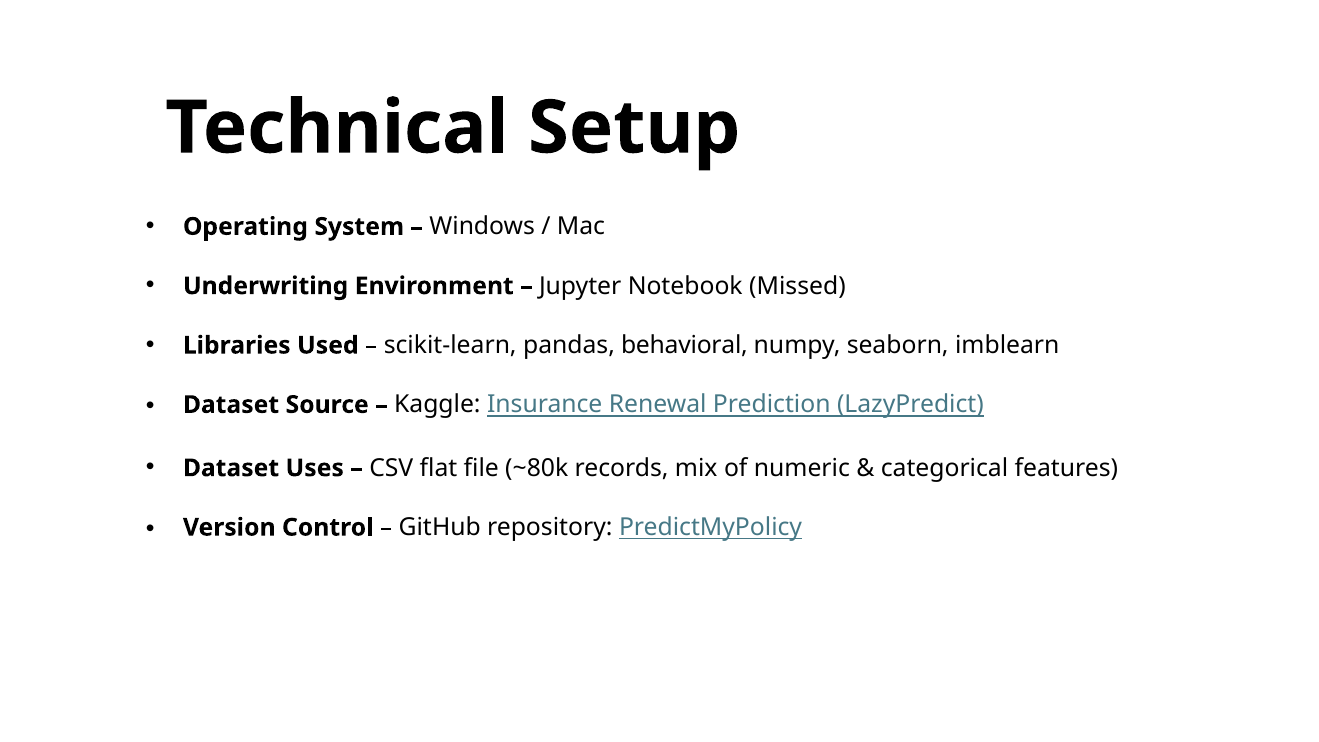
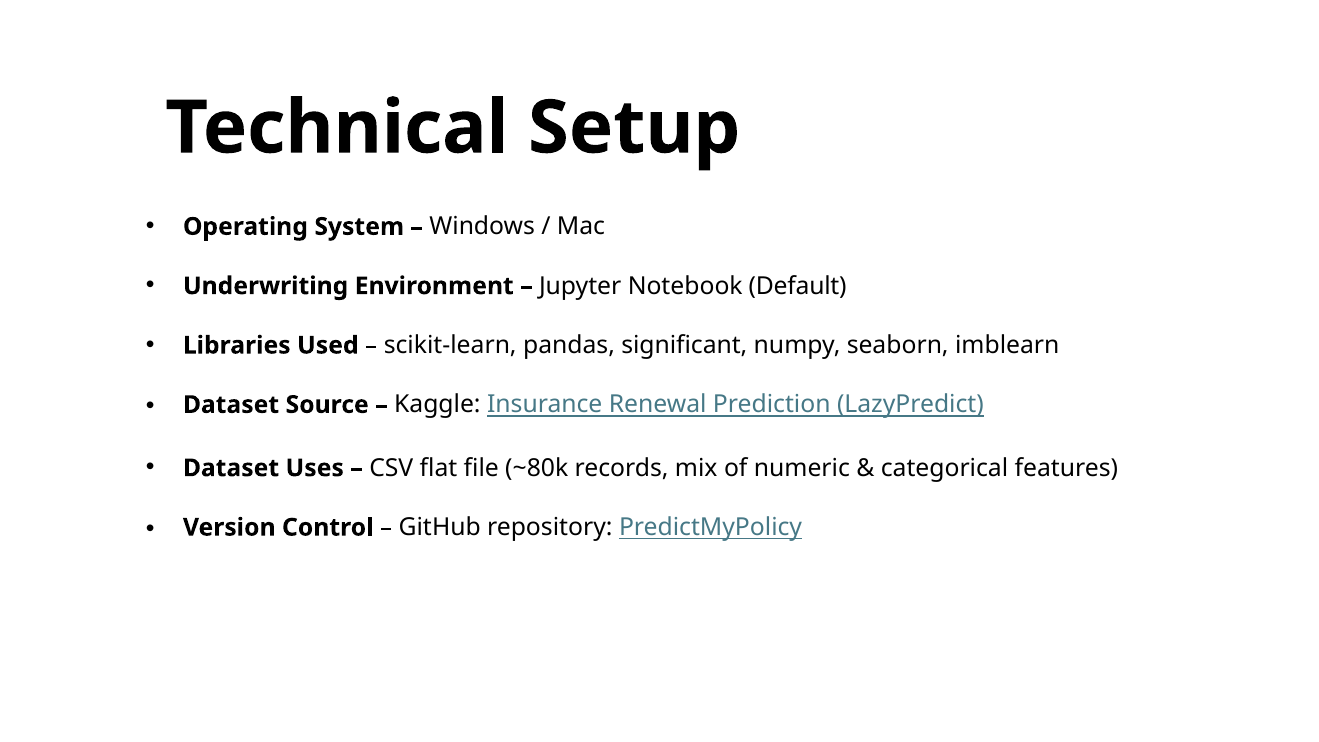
Missed: Missed -> Default
behavioral: behavioral -> significant
